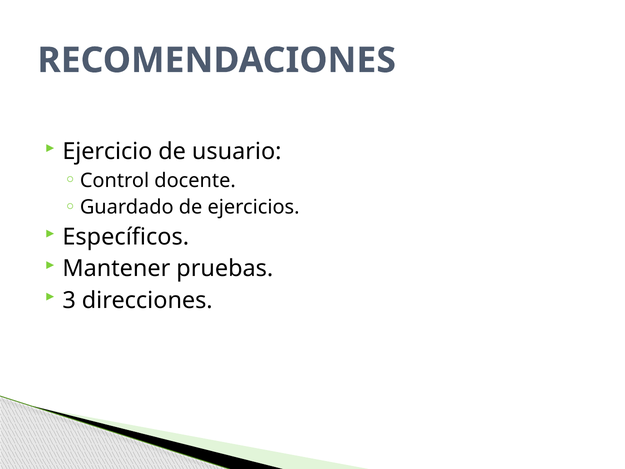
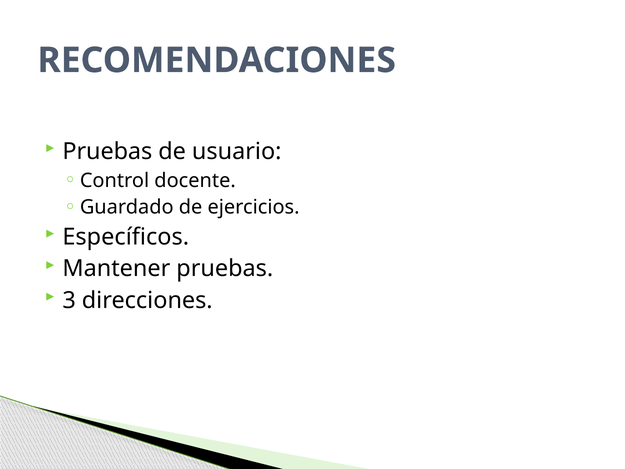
Ejercicio at (107, 152): Ejercicio -> Pruebas
